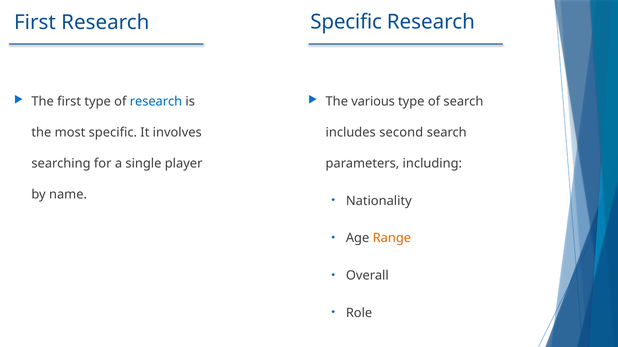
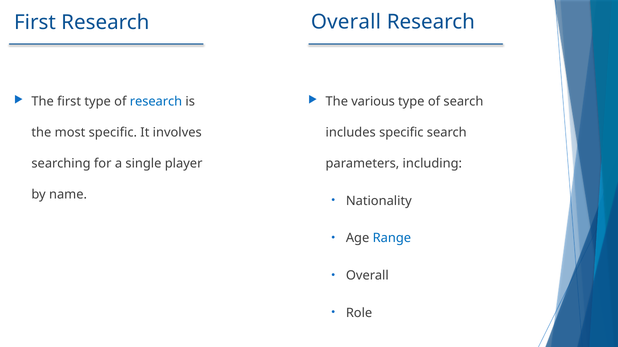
Specific at (346, 22): Specific -> Overall
includes second: second -> specific
Range colour: orange -> blue
